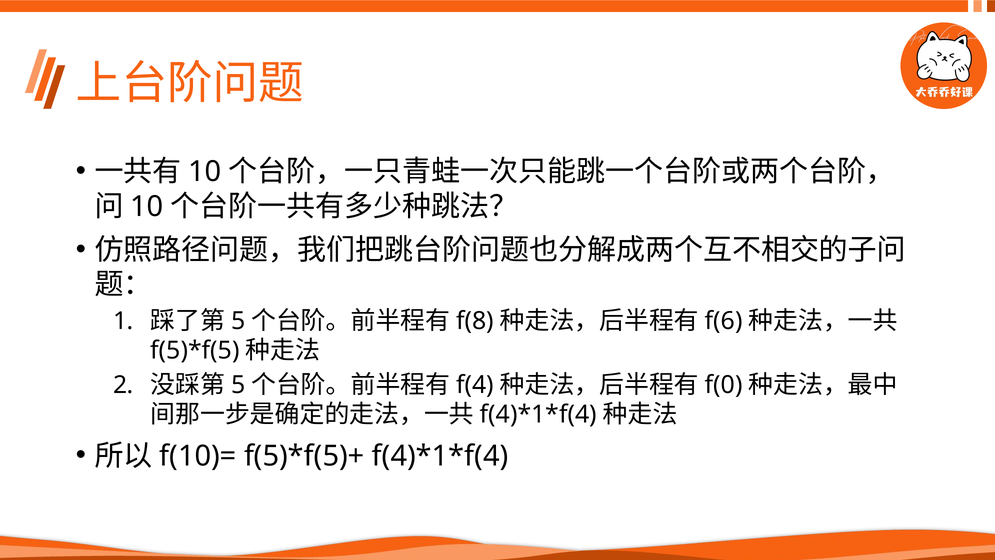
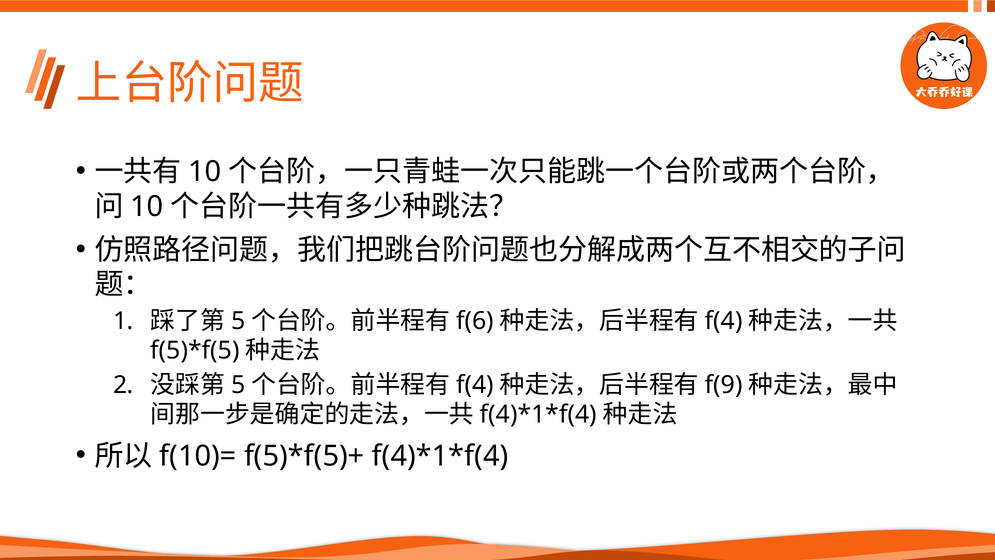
f(8: f(8 -> f(6
f(6 at (724, 321): f(6 -> f(4
f(0: f(0 -> f(9
